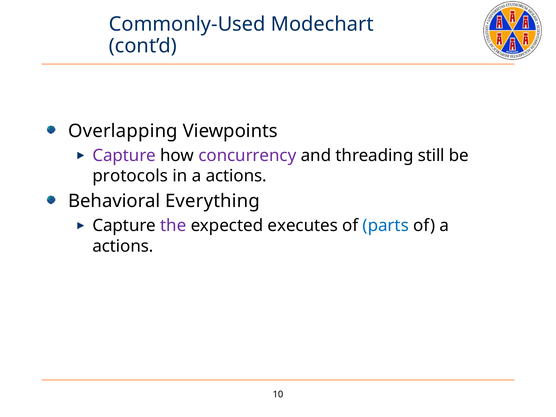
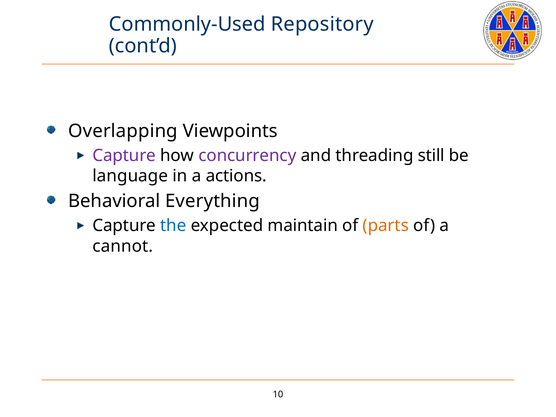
Modechart: Modechart -> Repository
protocols: protocols -> language
the colour: purple -> blue
executes: executes -> maintain
parts colour: blue -> orange
actions at (123, 246): actions -> cannot
